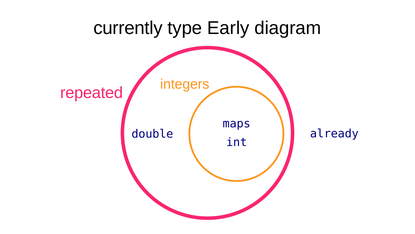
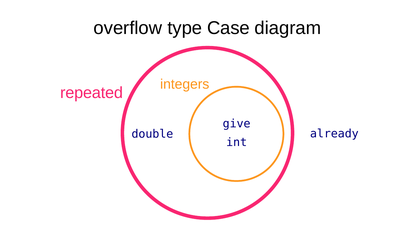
currently: currently -> overflow
Early: Early -> Case
maps: maps -> give
